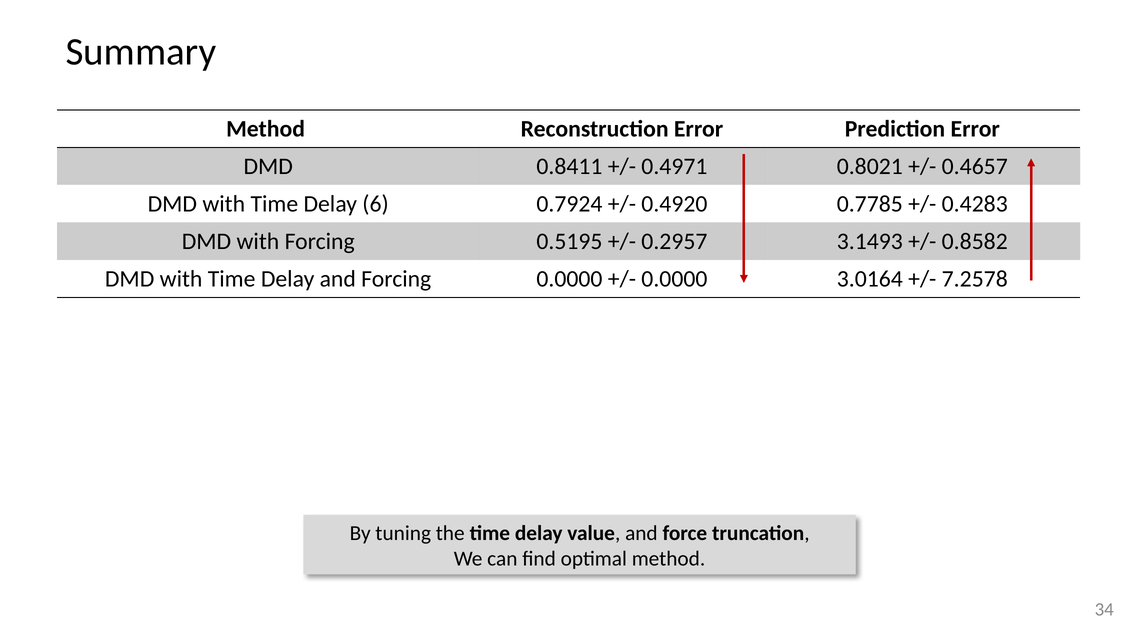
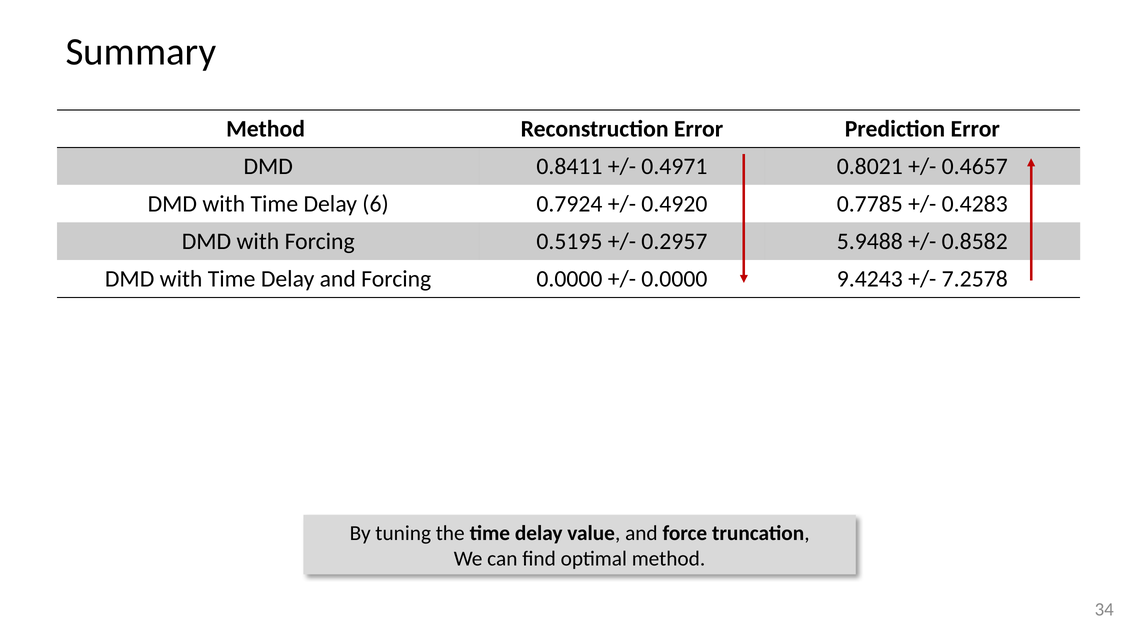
3.1493: 3.1493 -> 5.9488
3.0164: 3.0164 -> 9.4243
